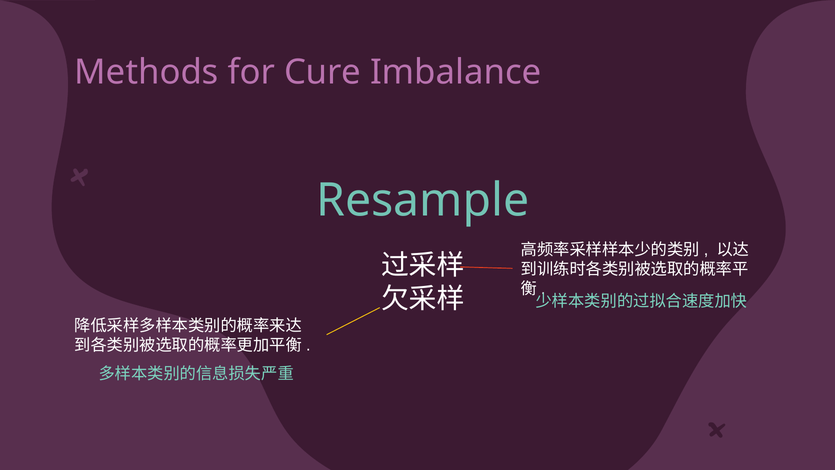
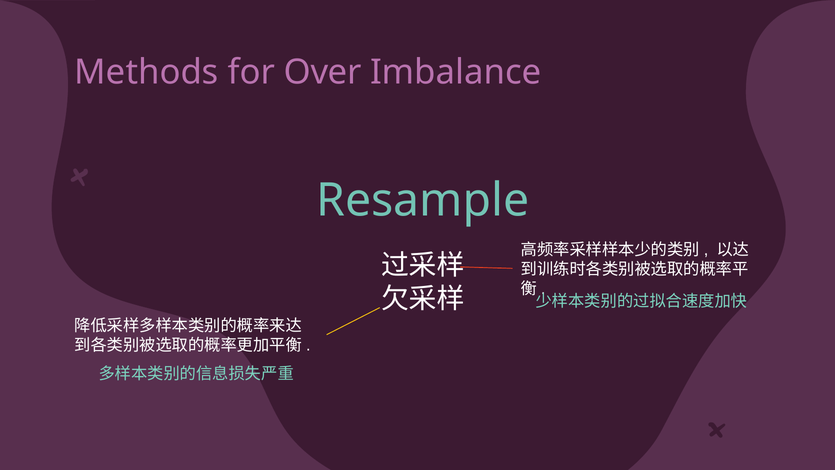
Cure: Cure -> Over
